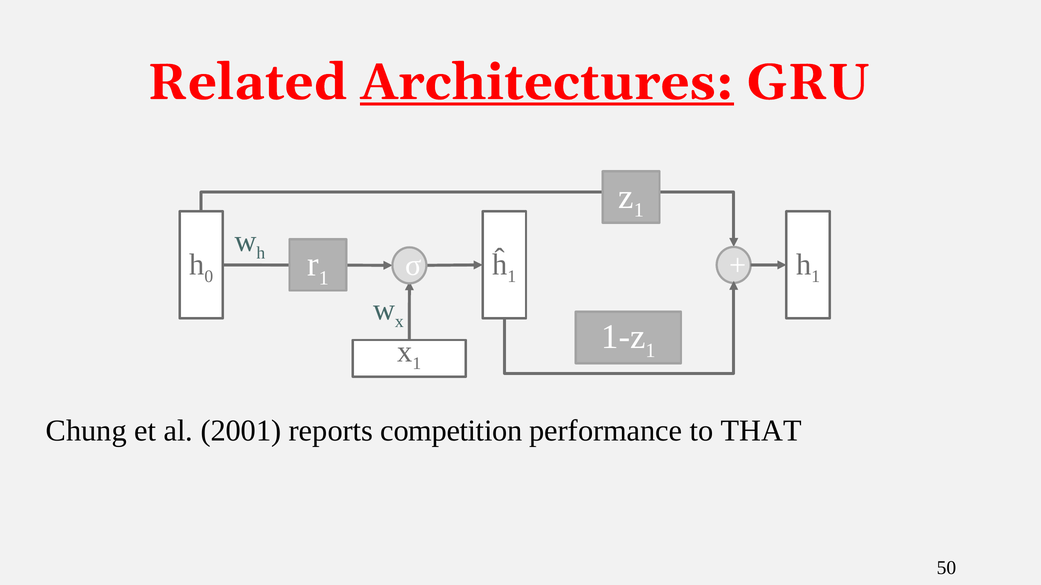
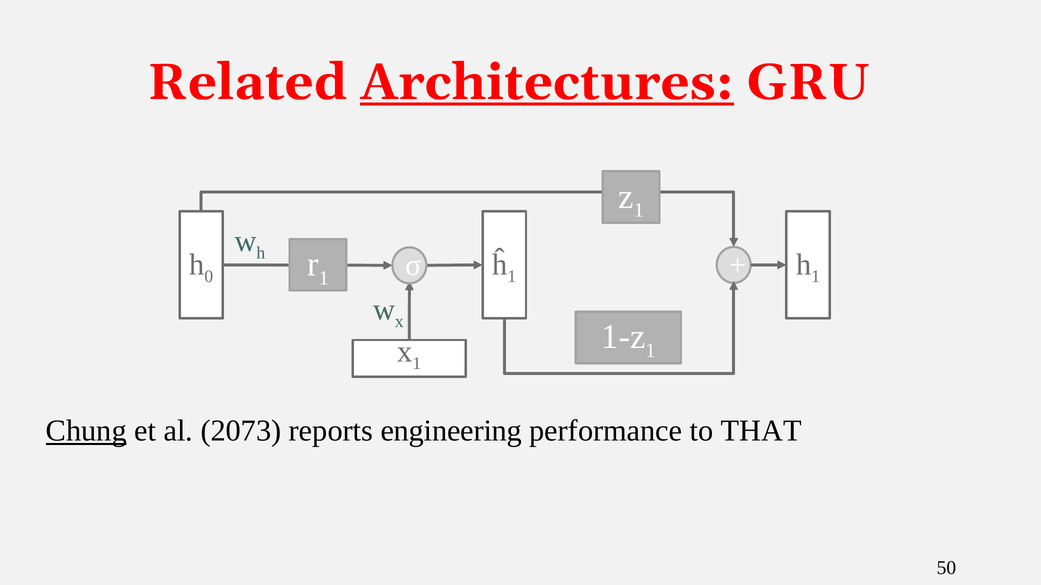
Chung underline: none -> present
2001: 2001 -> 2073
competition: competition -> engineering
